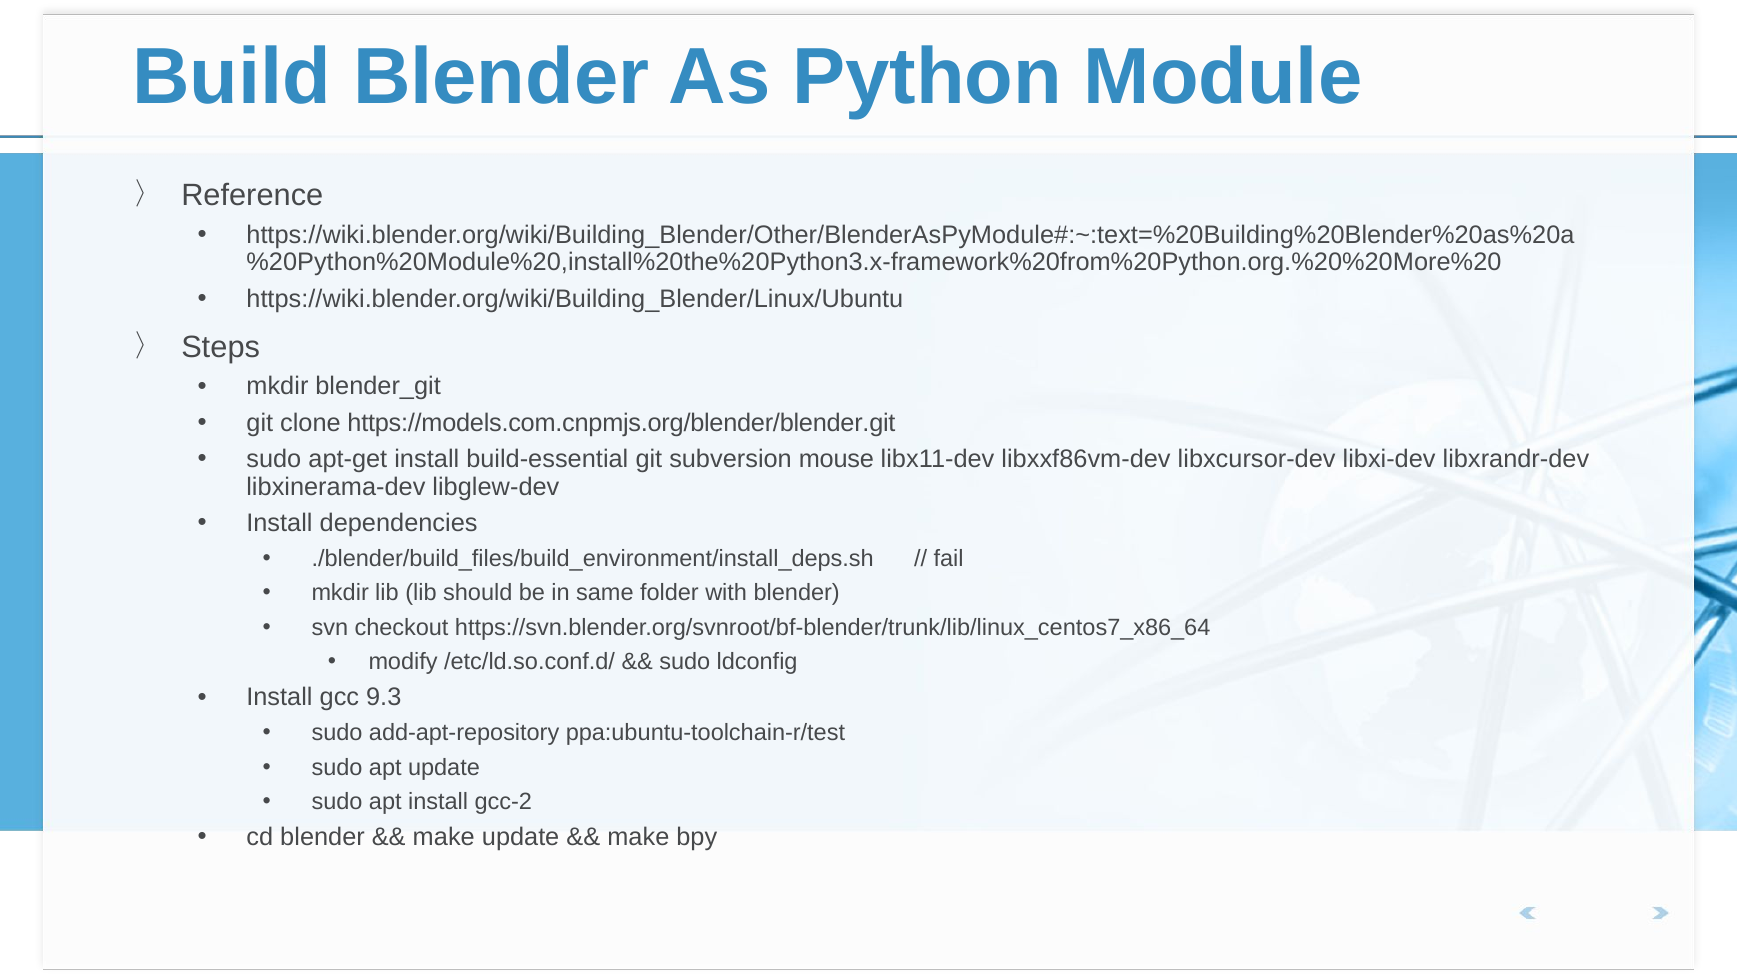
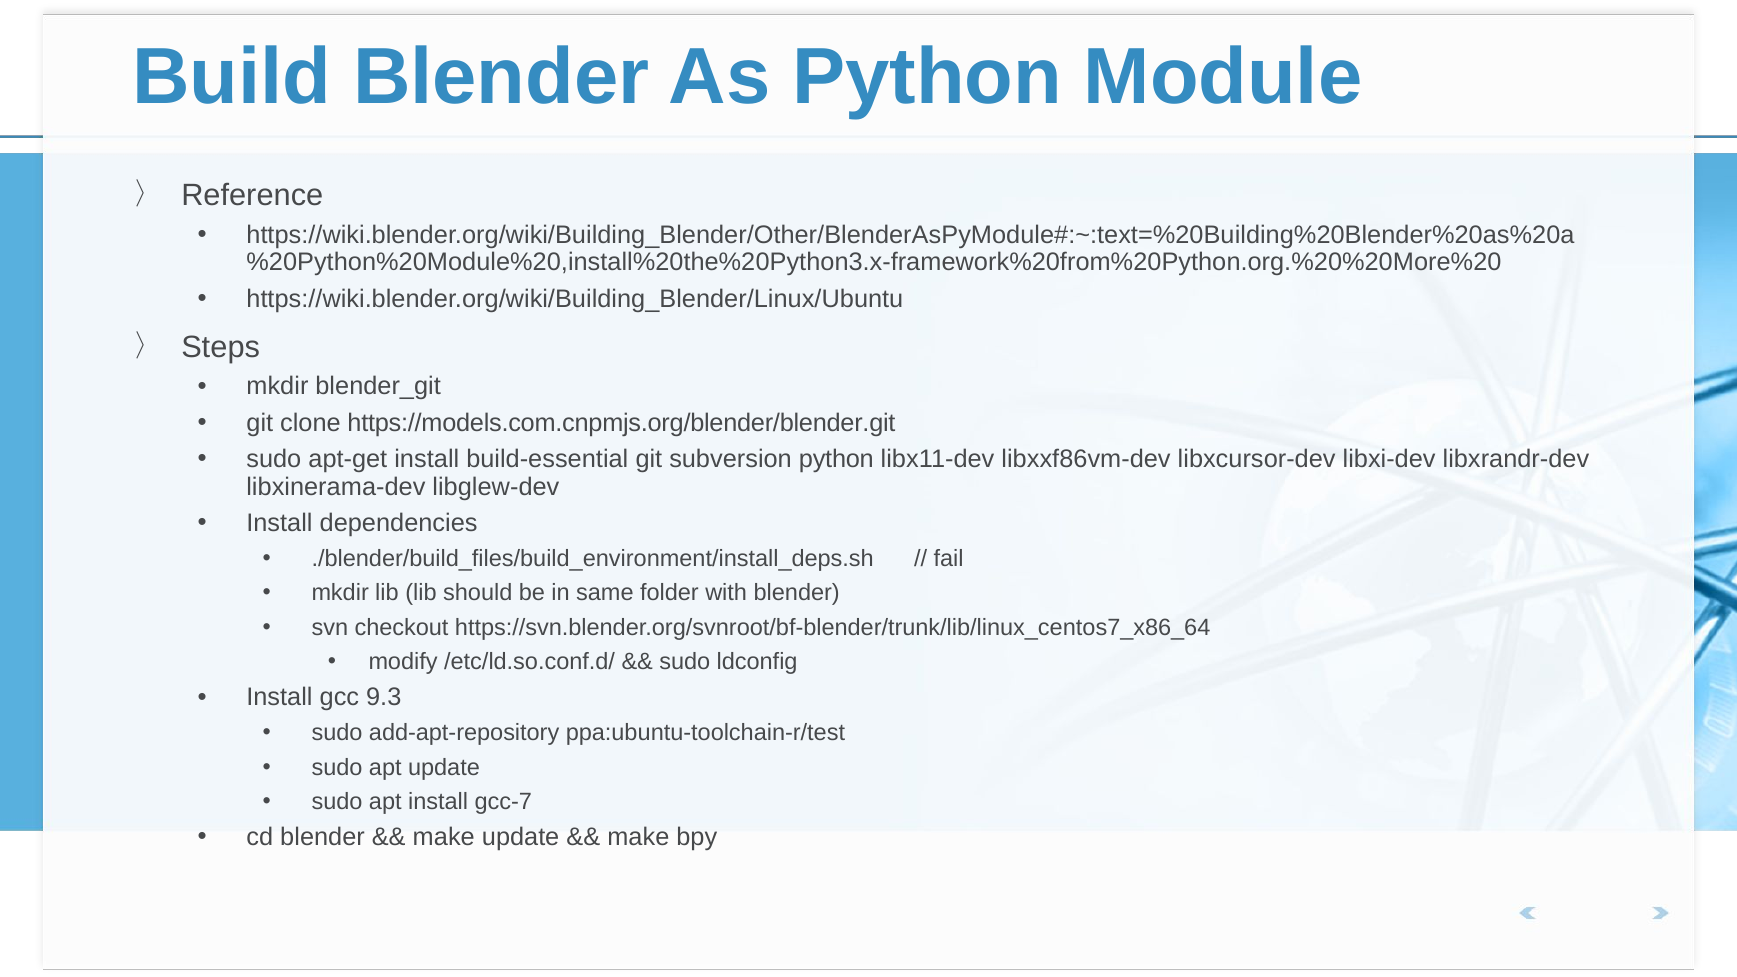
subversion mouse: mouse -> python
gcc-2: gcc-2 -> gcc-7
